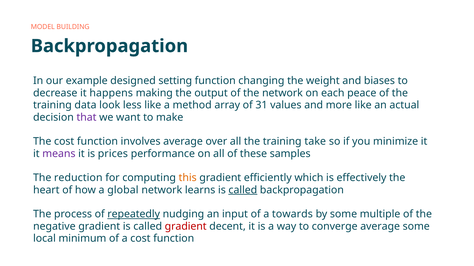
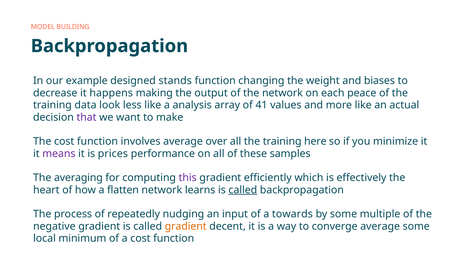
setting: setting -> stands
method: method -> analysis
31: 31 -> 41
take: take -> here
reduction: reduction -> averaging
this colour: orange -> purple
global: global -> flatten
repeatedly underline: present -> none
gradient at (186, 227) colour: red -> orange
